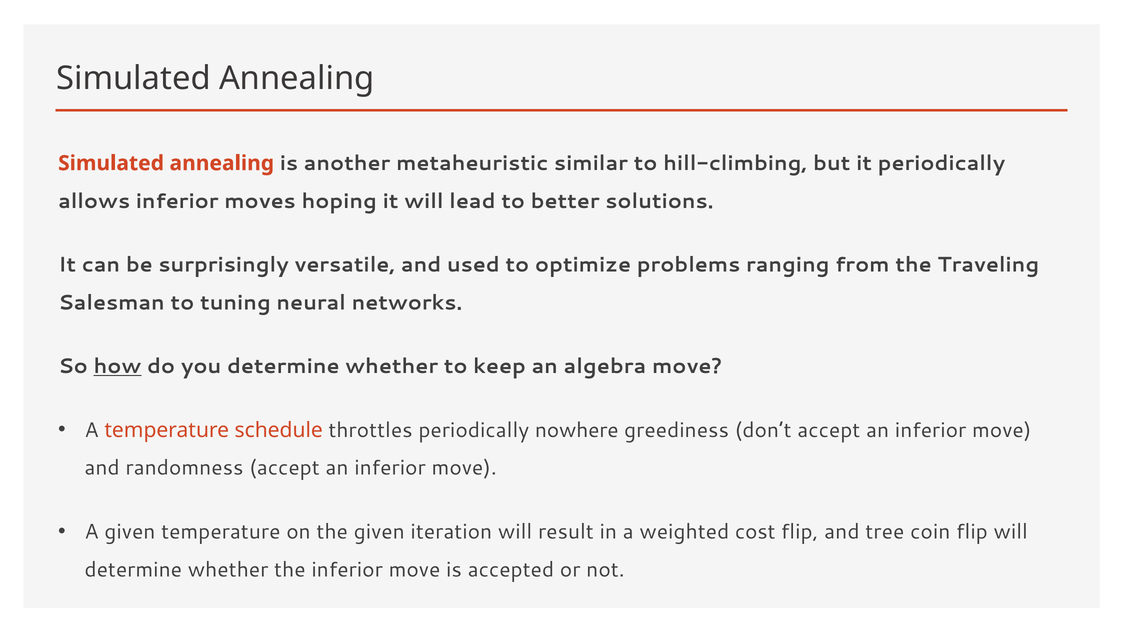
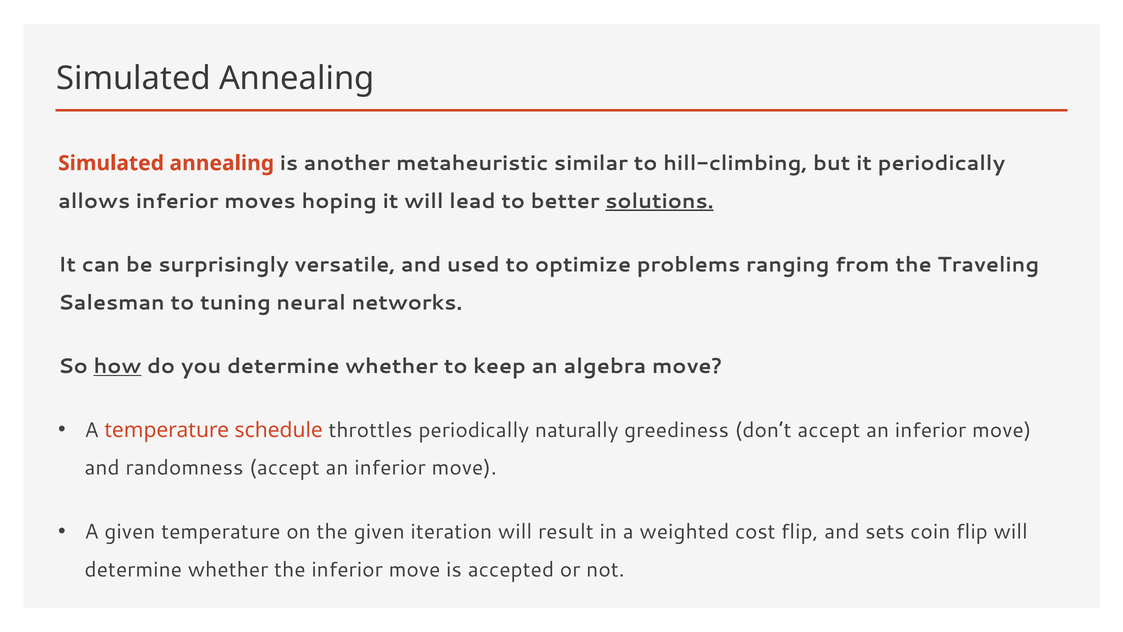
solutions underline: none -> present
nowhere: nowhere -> naturally
tree: tree -> sets
